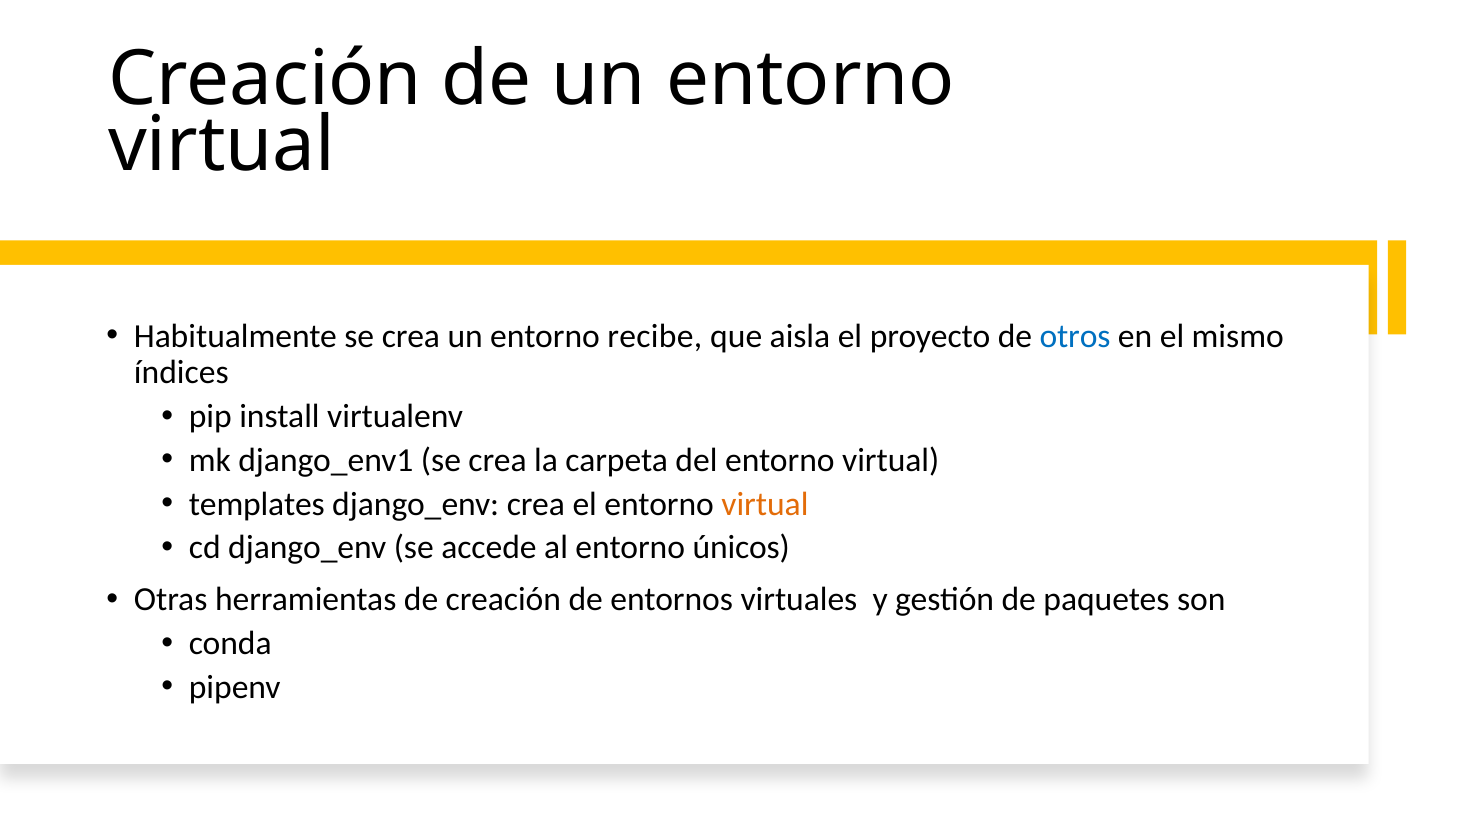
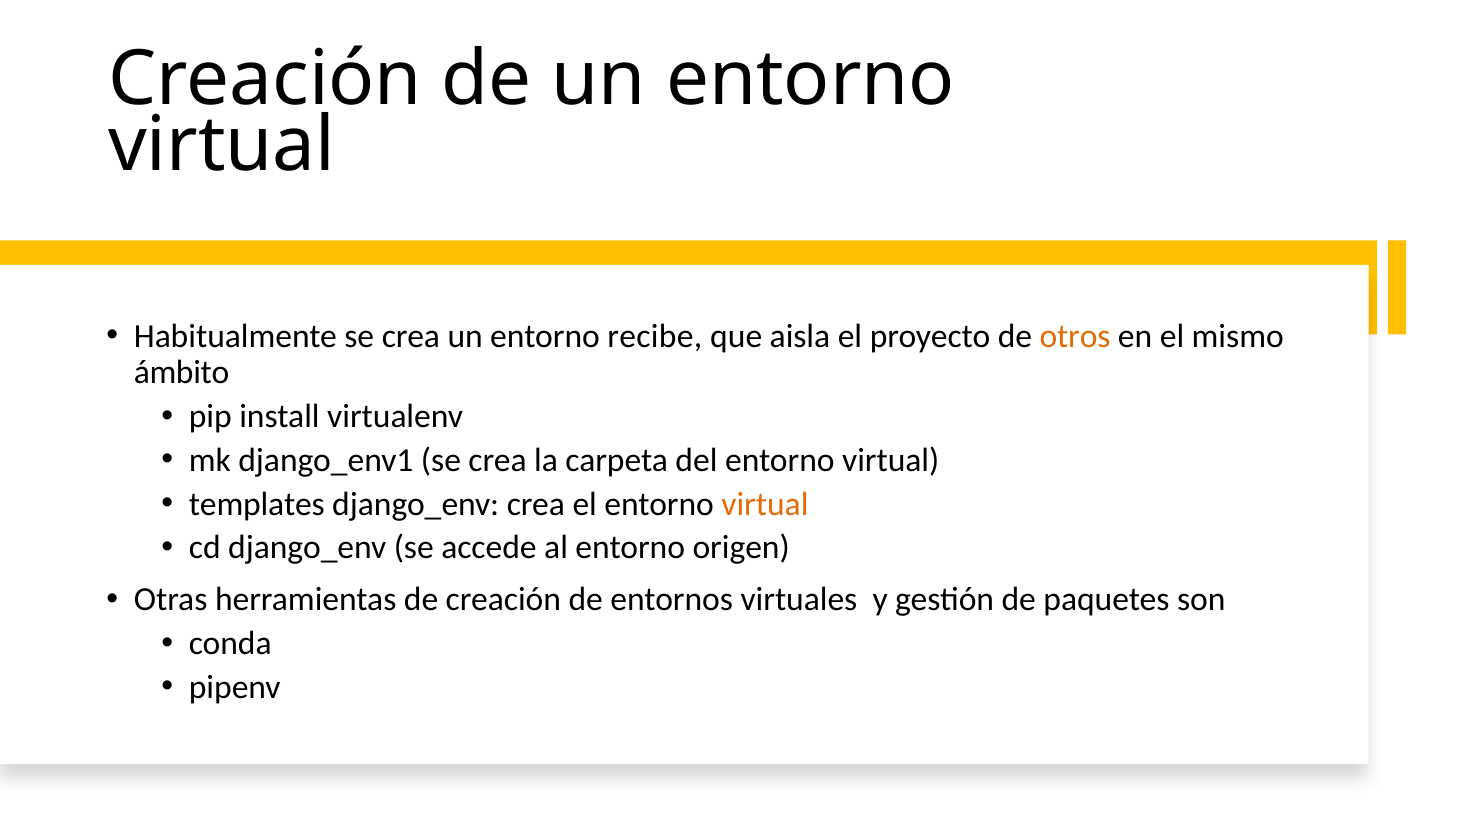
otros colour: blue -> orange
índices: índices -> ámbito
únicos: únicos -> origen
